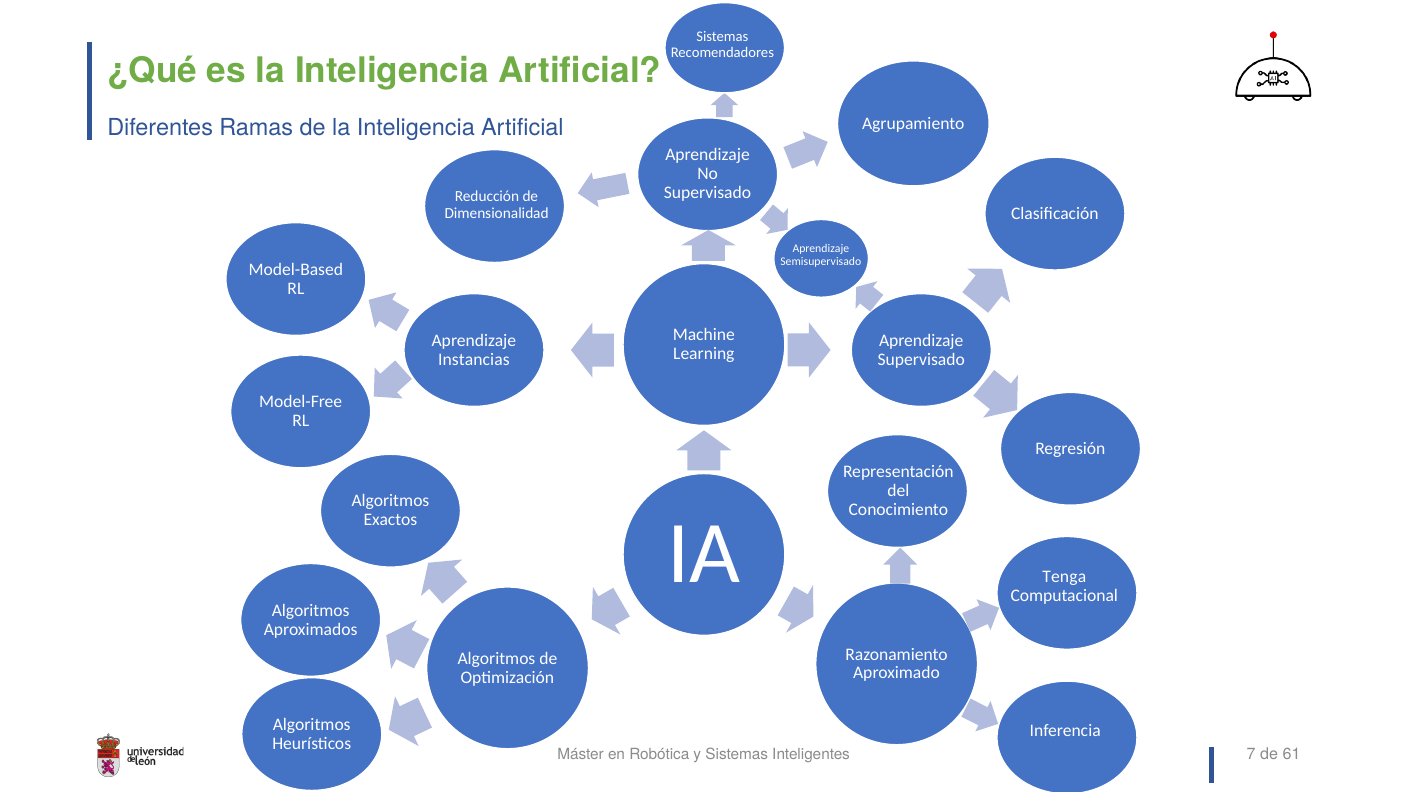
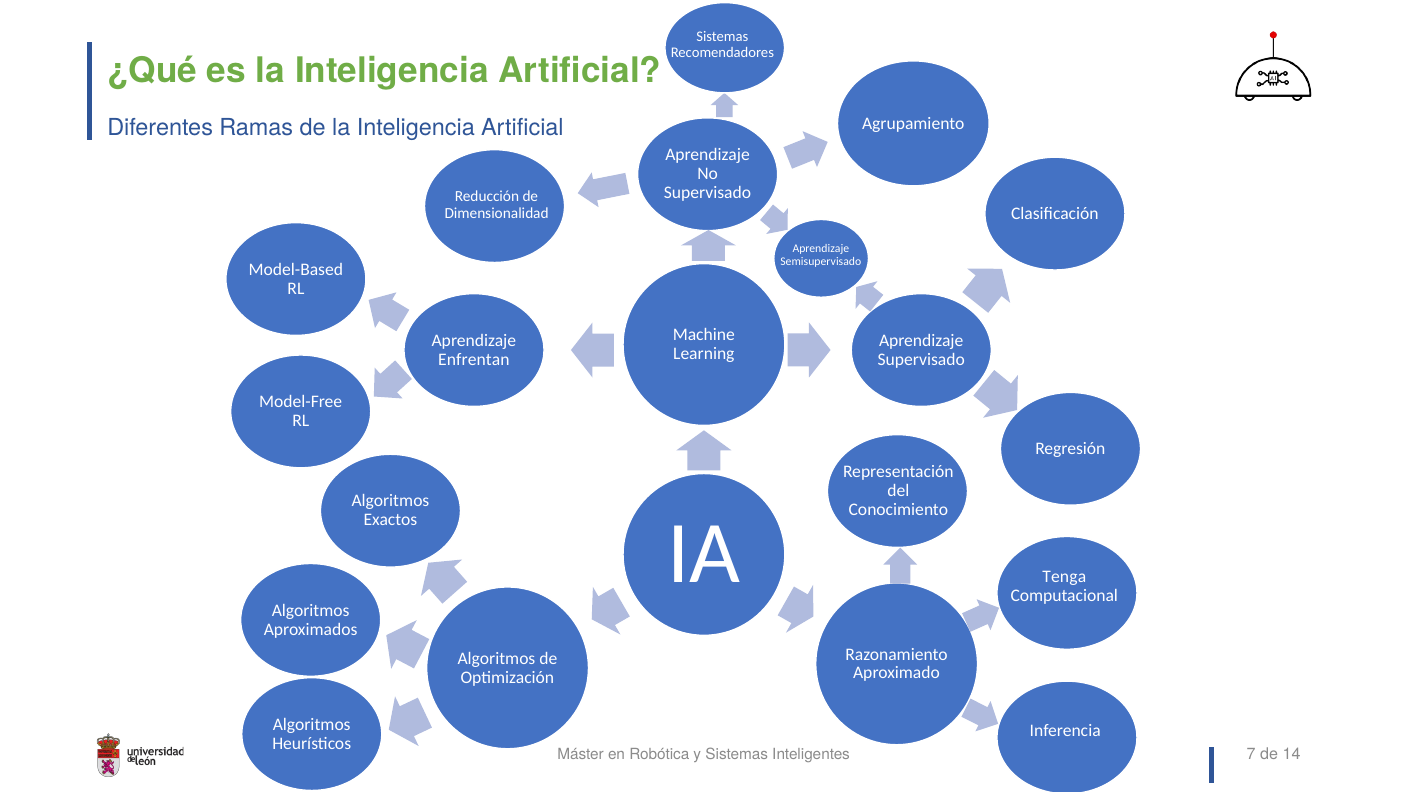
Instancias: Instancias -> Enfrentan
61: 61 -> 14
